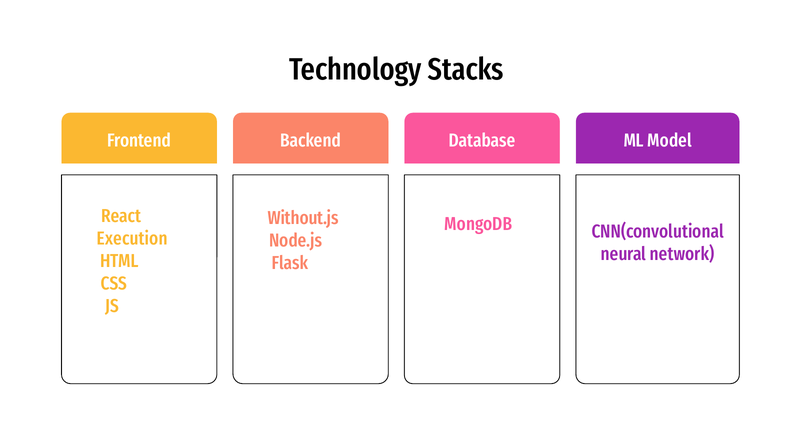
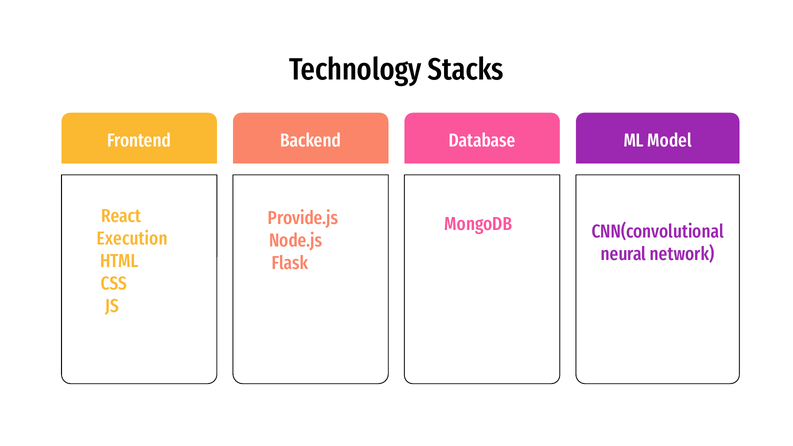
Without.js: Without.js -> Provide.js
